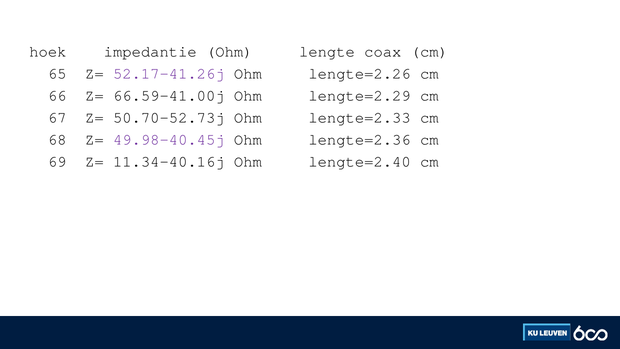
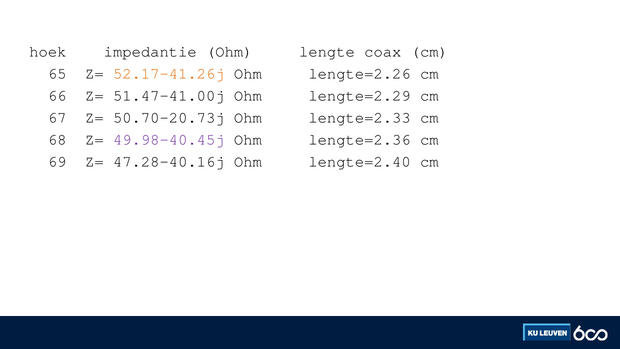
52.17-41.26j colour: purple -> orange
66.59-41.00j: 66.59-41.00j -> 51.47-41.00j
50.70-52.73j: 50.70-52.73j -> 50.70-20.73j
11.34-40.16j: 11.34-40.16j -> 47.28-40.16j
